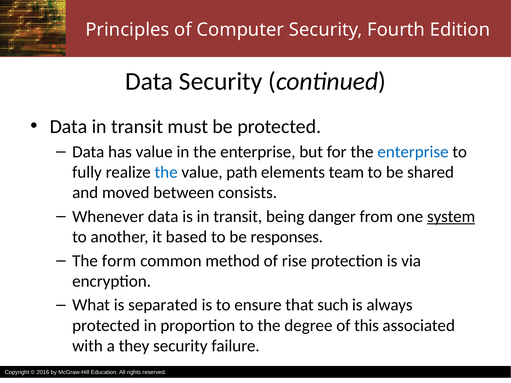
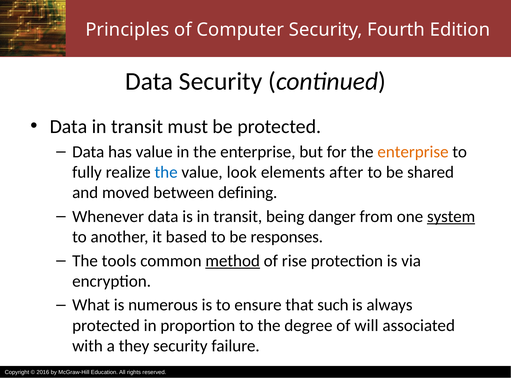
enterprise at (413, 152) colour: blue -> orange
path: path -> look
team: team -> after
consists: consists -> defining
form: form -> tools
method underline: none -> present
separated: separated -> numerous
this: this -> will
